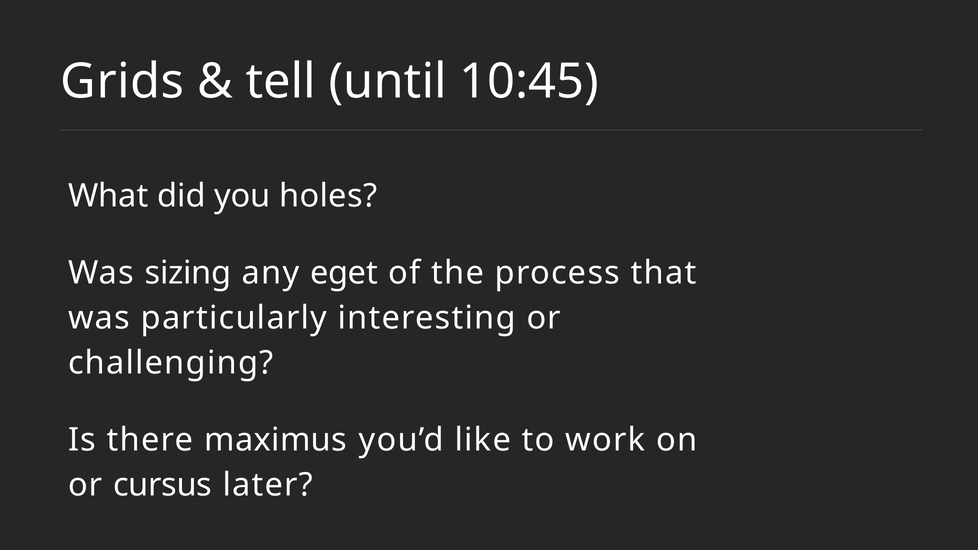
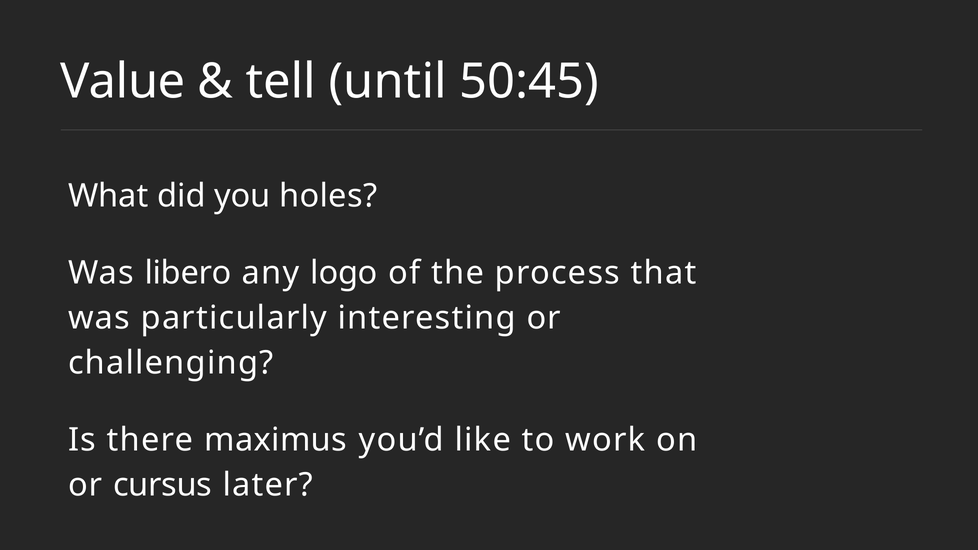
Grids: Grids -> Value
10:45: 10:45 -> 50:45
sizing: sizing -> libero
eget: eget -> logo
